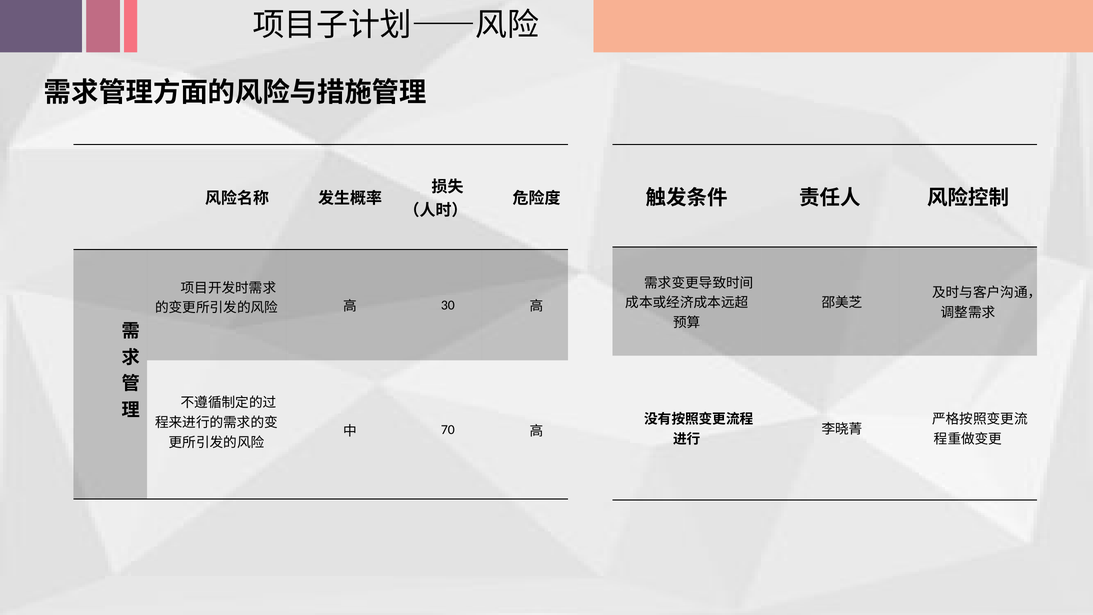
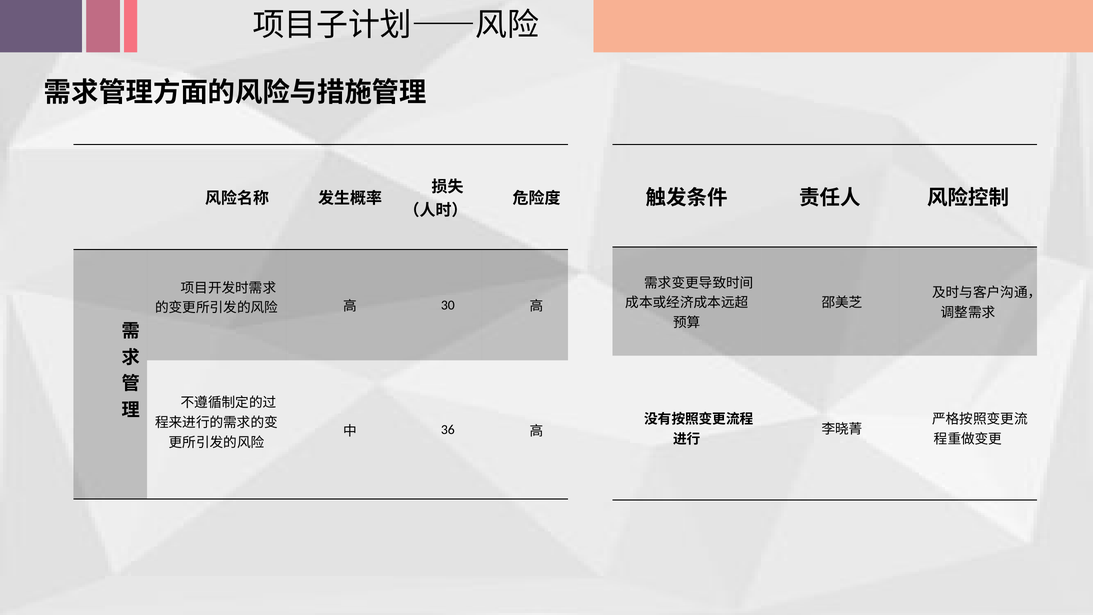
70: 70 -> 36
